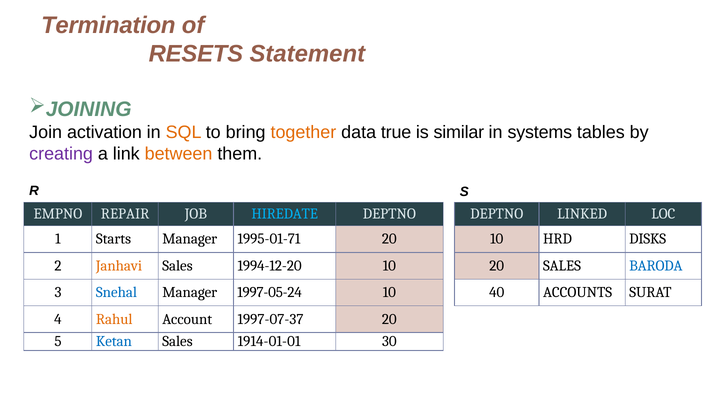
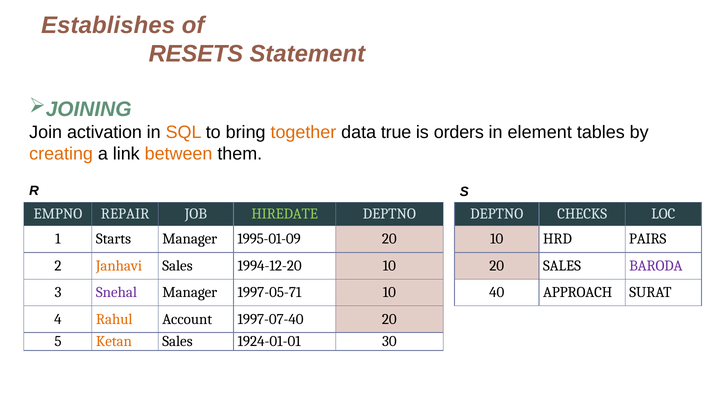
Termination: Termination -> Establishes
similar: similar -> orders
systems: systems -> element
creating colour: purple -> orange
HIREDATE colour: light blue -> light green
LINKED: LINKED -> CHECKS
1995-01-71: 1995-01-71 -> 1995-01-09
DISKS: DISKS -> PAIRS
BARODA colour: blue -> purple
Snehal colour: blue -> purple
1997-05-24: 1997-05-24 -> 1997-05-71
ACCOUNTS: ACCOUNTS -> APPROACH
1997-07-37: 1997-07-37 -> 1997-07-40
Ketan colour: blue -> orange
1914-01-01: 1914-01-01 -> 1924-01-01
